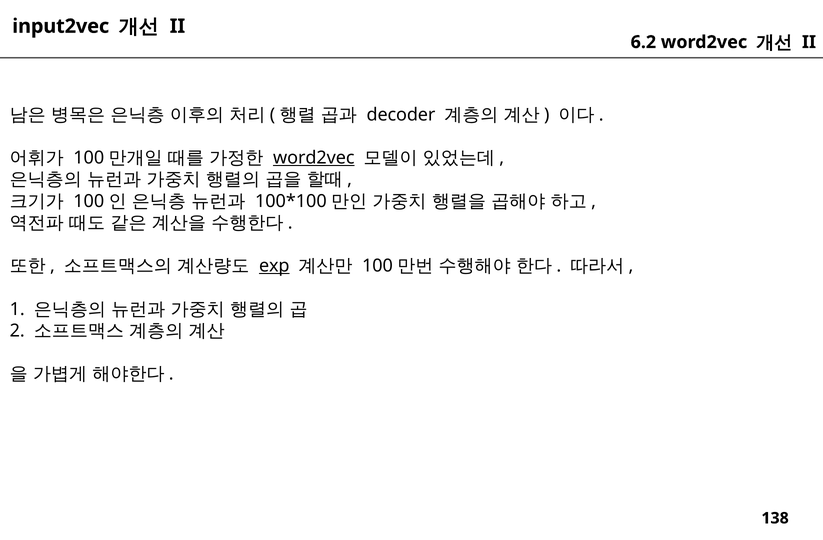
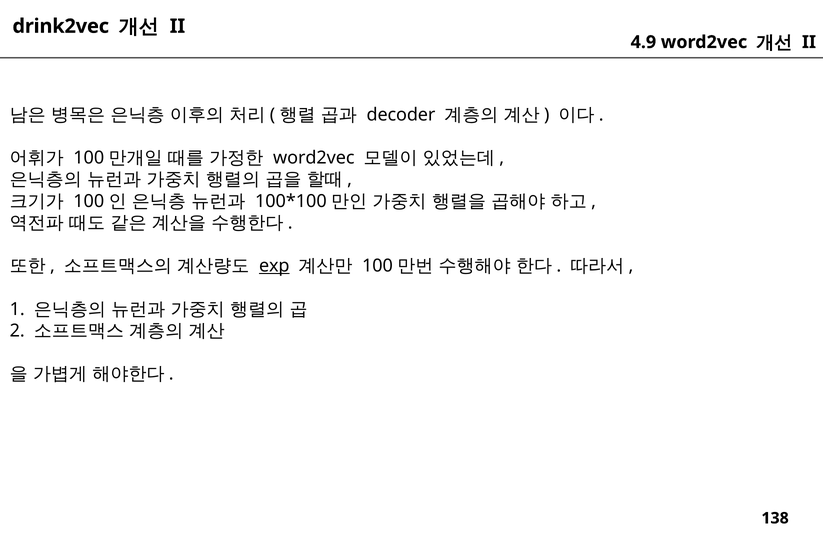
input2vec: input2vec -> drink2vec
6.2: 6.2 -> 4.9
word2vec at (314, 158) underline: present -> none
